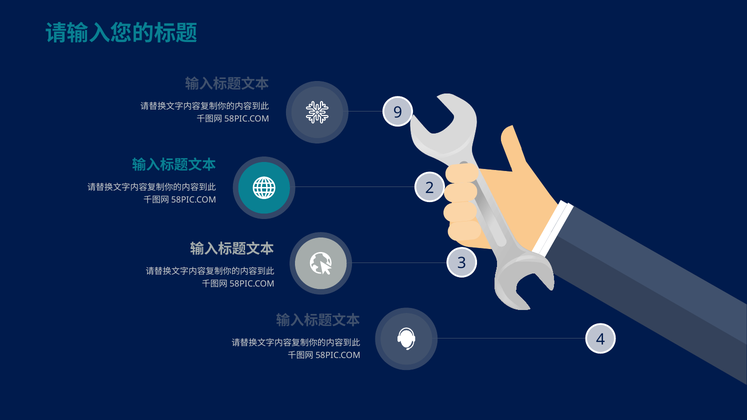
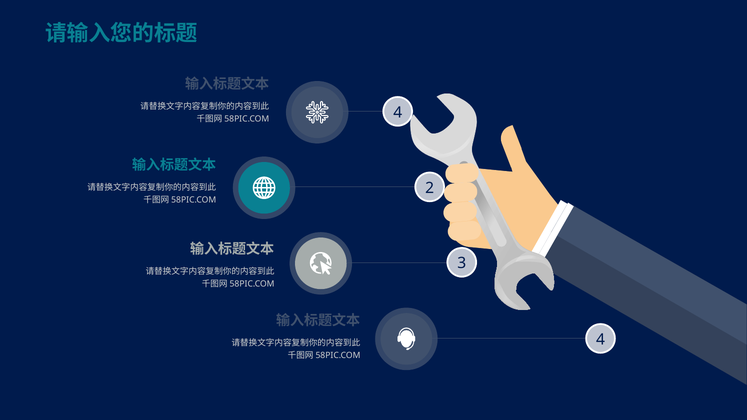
9 at (398, 112): 9 -> 4
